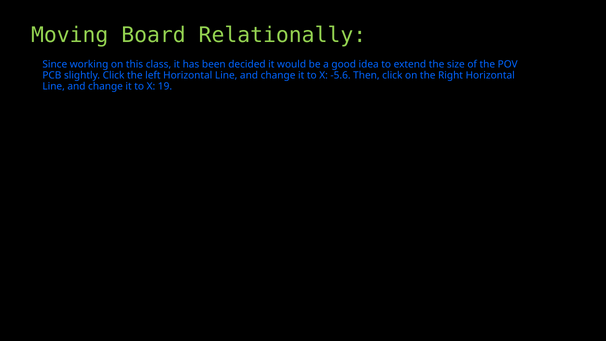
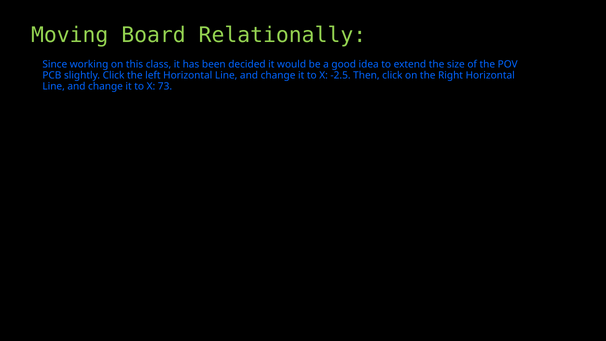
-5.6: -5.6 -> -2.5
19: 19 -> 73
